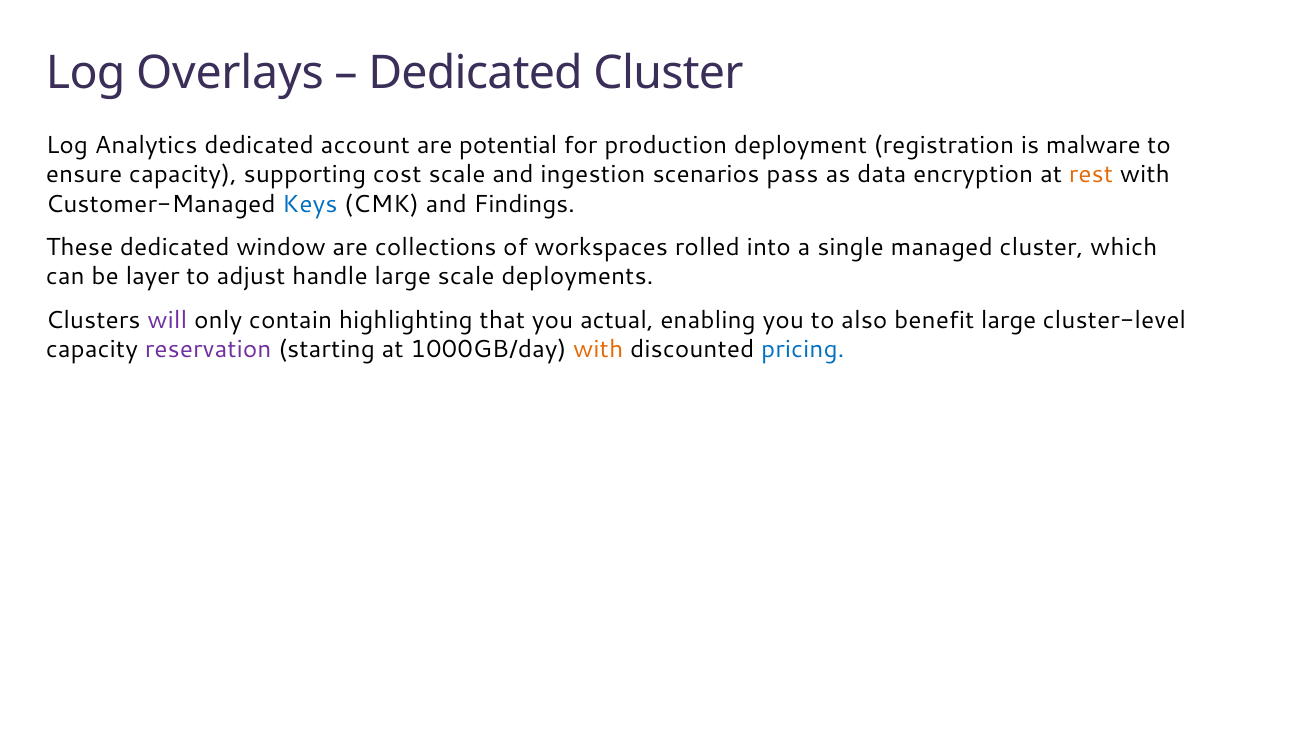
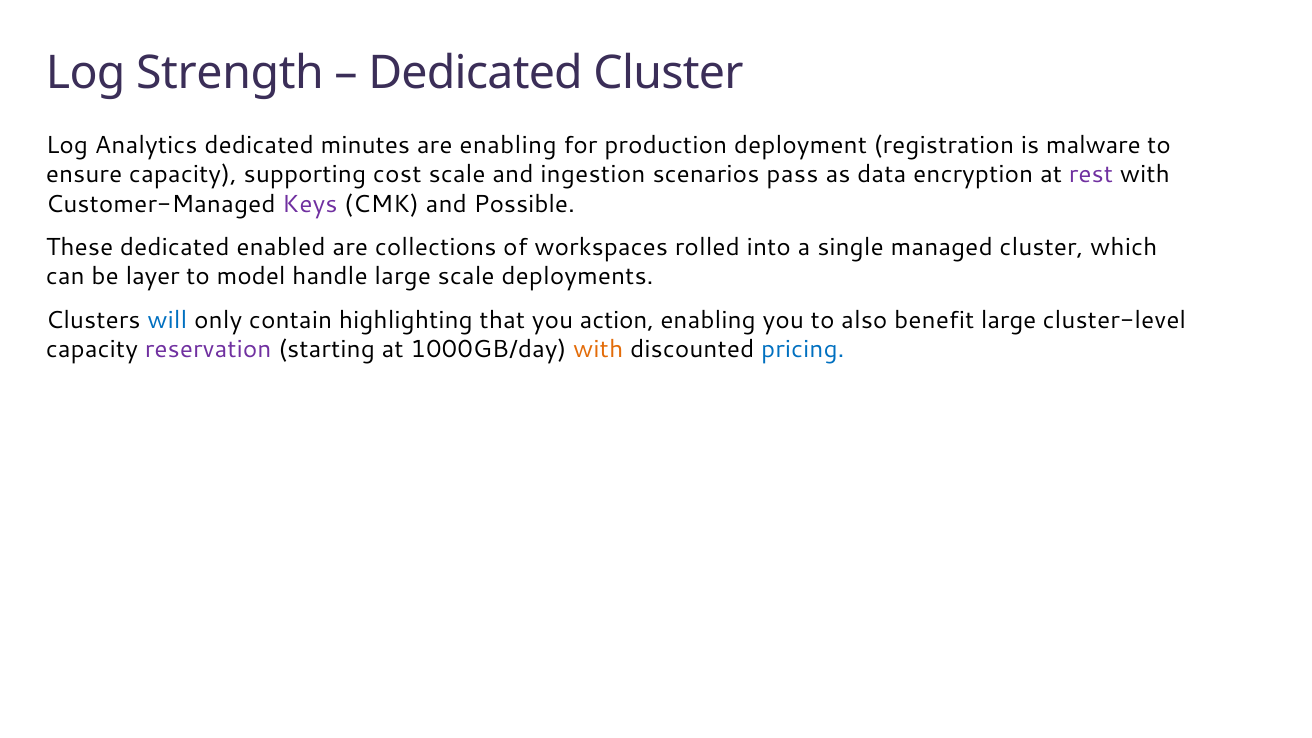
Overlays: Overlays -> Strength
account: account -> minutes
are potential: potential -> enabling
rest colour: orange -> purple
Keys colour: blue -> purple
Findings: Findings -> Possible
window: window -> enabled
adjust: adjust -> model
will colour: purple -> blue
actual: actual -> action
